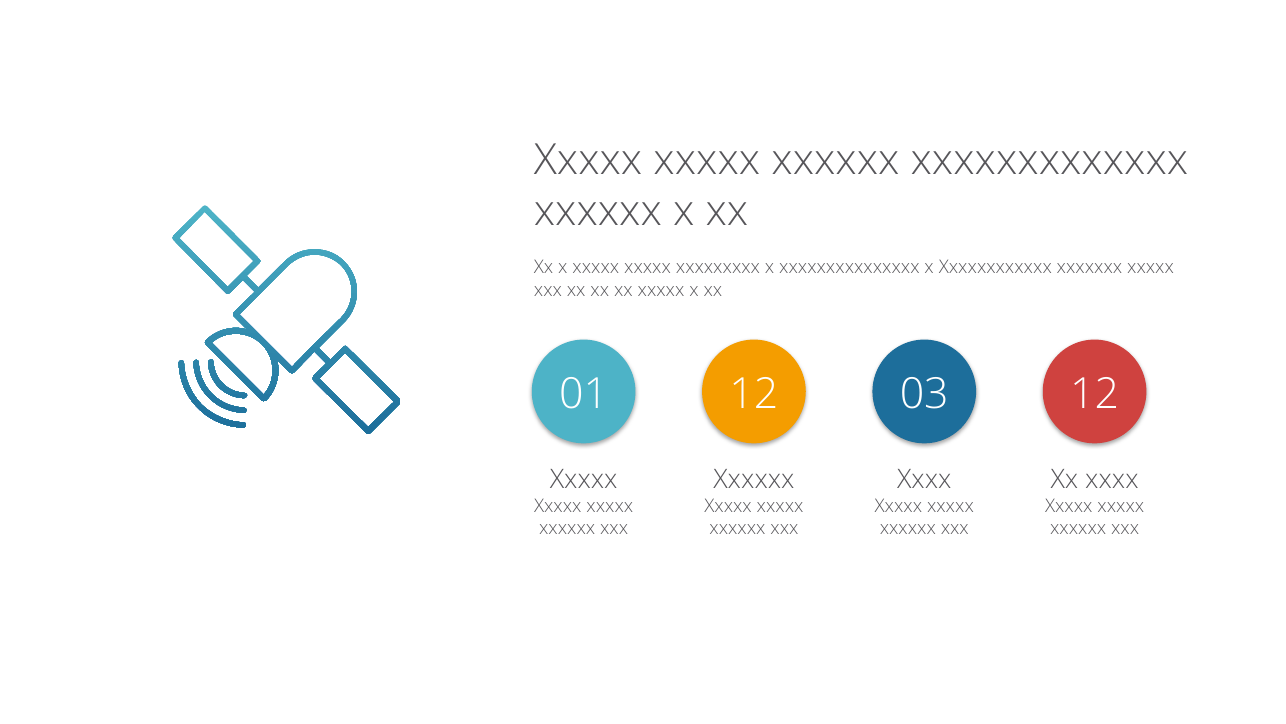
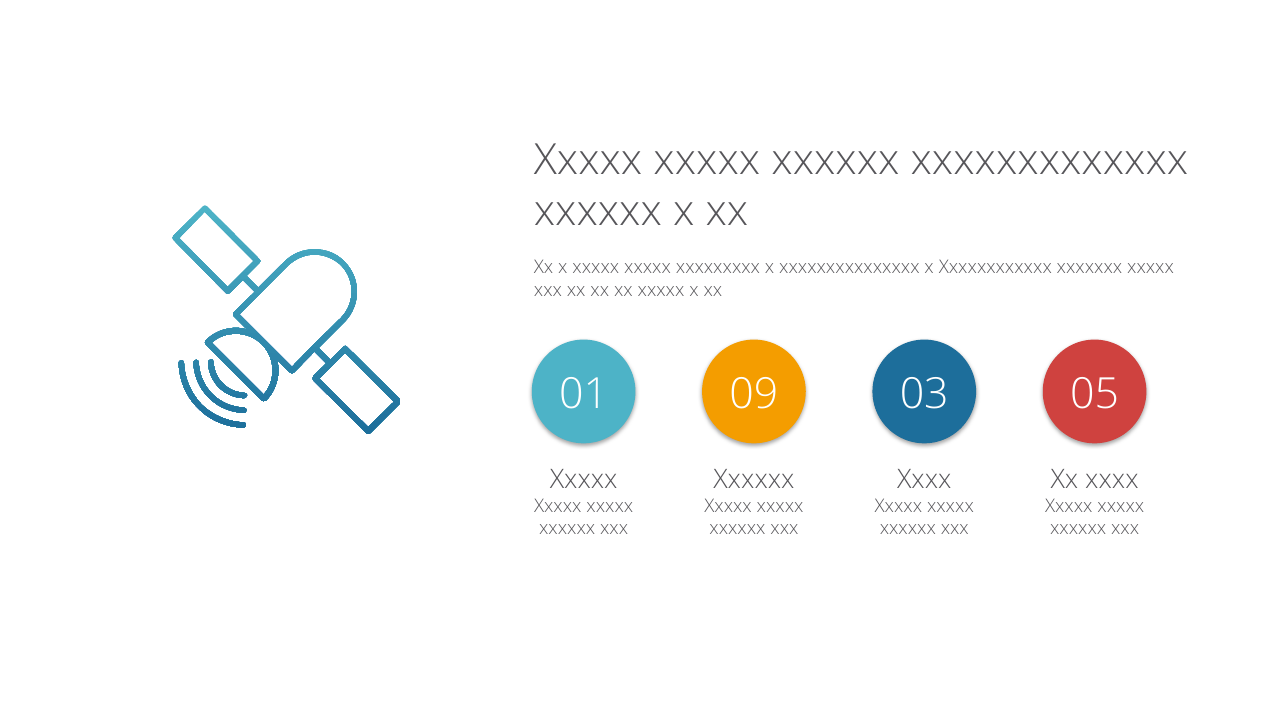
01 12: 12 -> 09
03 12: 12 -> 05
